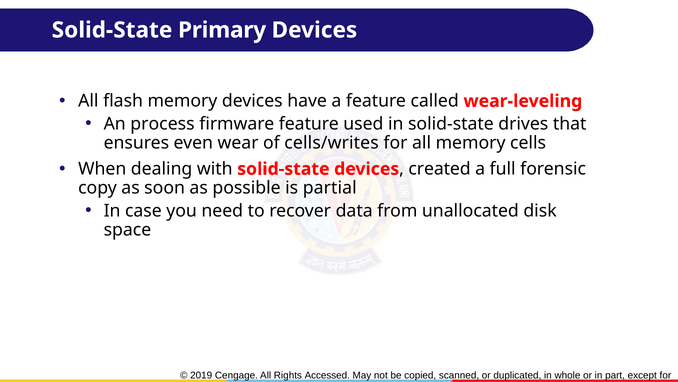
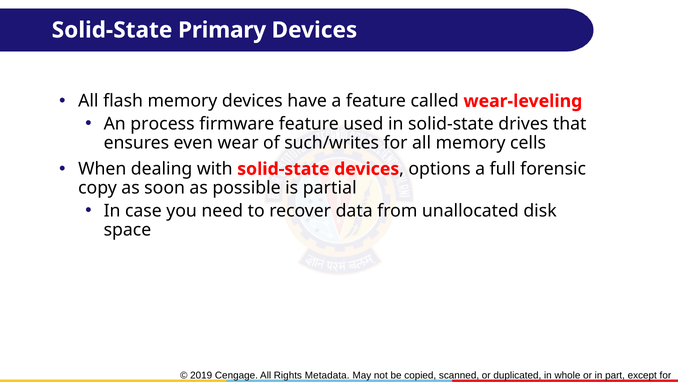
cells/writes: cells/writes -> such/writes
created: created -> options
Accessed: Accessed -> Metadata
